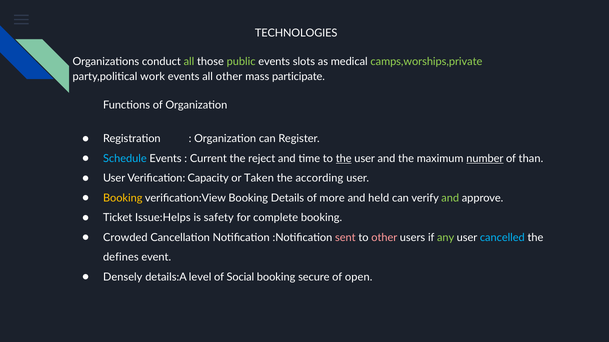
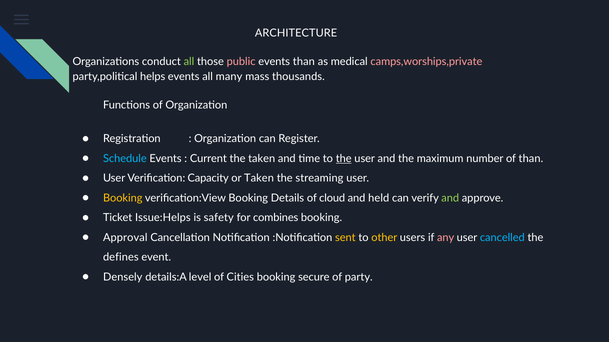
TECHNOLOGIES: TECHNOLOGIES -> ARCHITECTURE
public colour: light green -> pink
events slots: slots -> than
camps,worships,private colour: light green -> pink
work: work -> helps
all other: other -> many
participate: participate -> thousands
the reject: reject -> taken
number underline: present -> none
according: according -> streaming
more: more -> cloud
complete: complete -> combines
Crowded: Crowded -> Approval
sent colour: pink -> yellow
other at (384, 238) colour: pink -> yellow
any colour: light green -> pink
Social: Social -> Cities
open: open -> party
